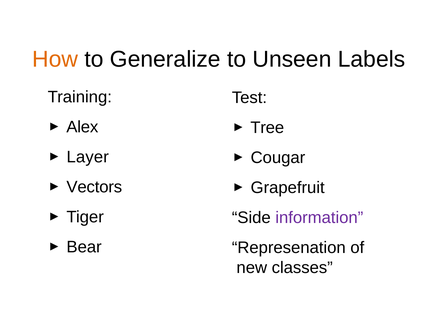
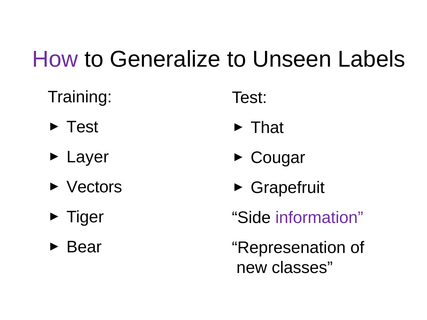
How colour: orange -> purple
Alex at (82, 127): Alex -> Test
Tree: Tree -> That
